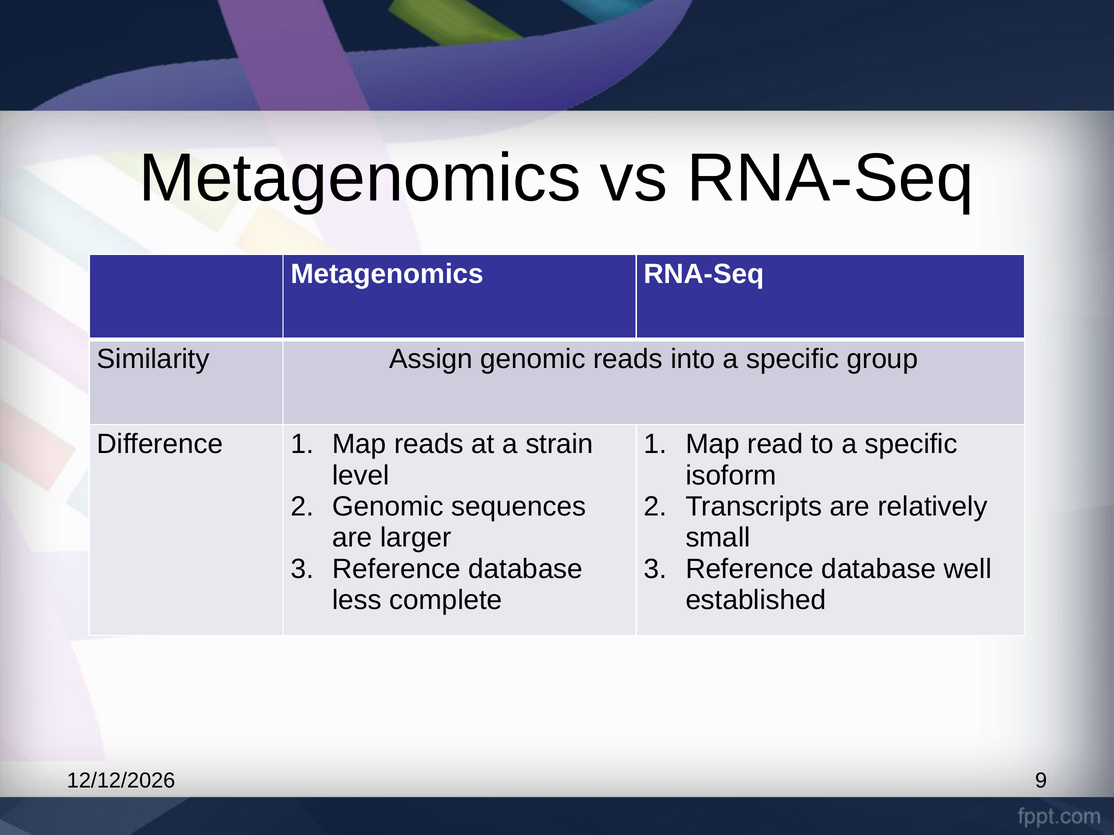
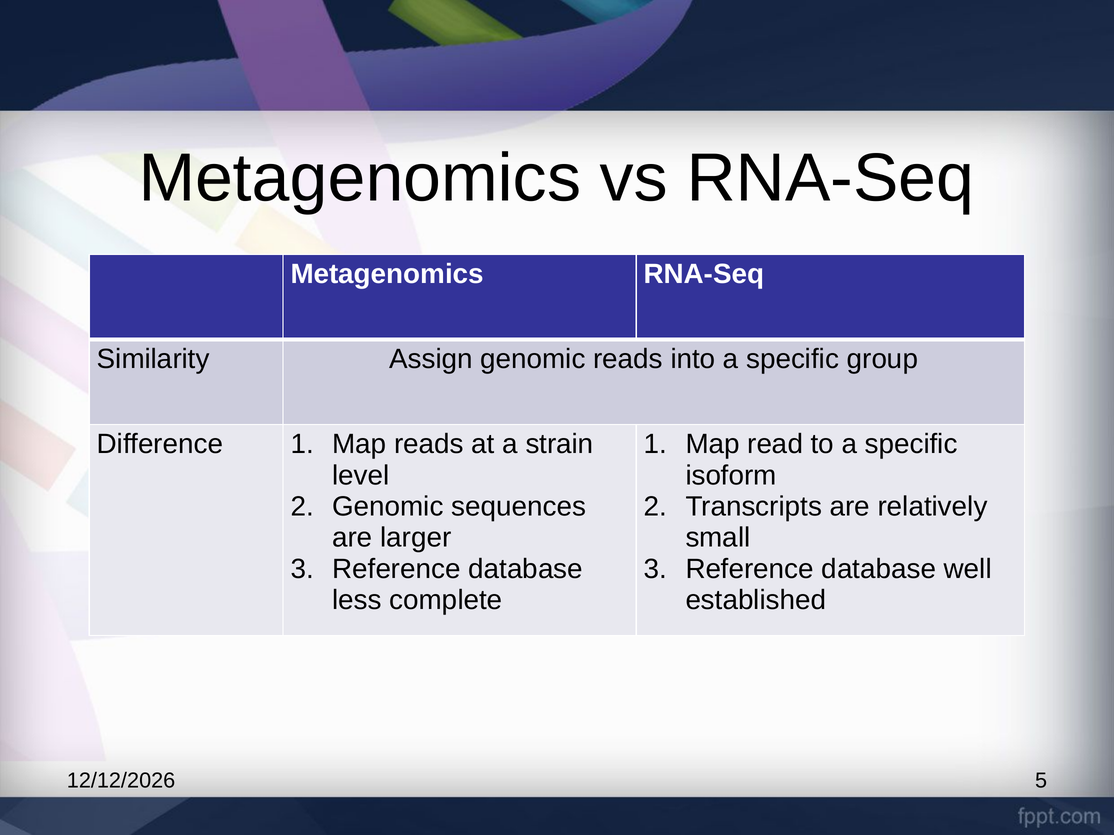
9: 9 -> 5
